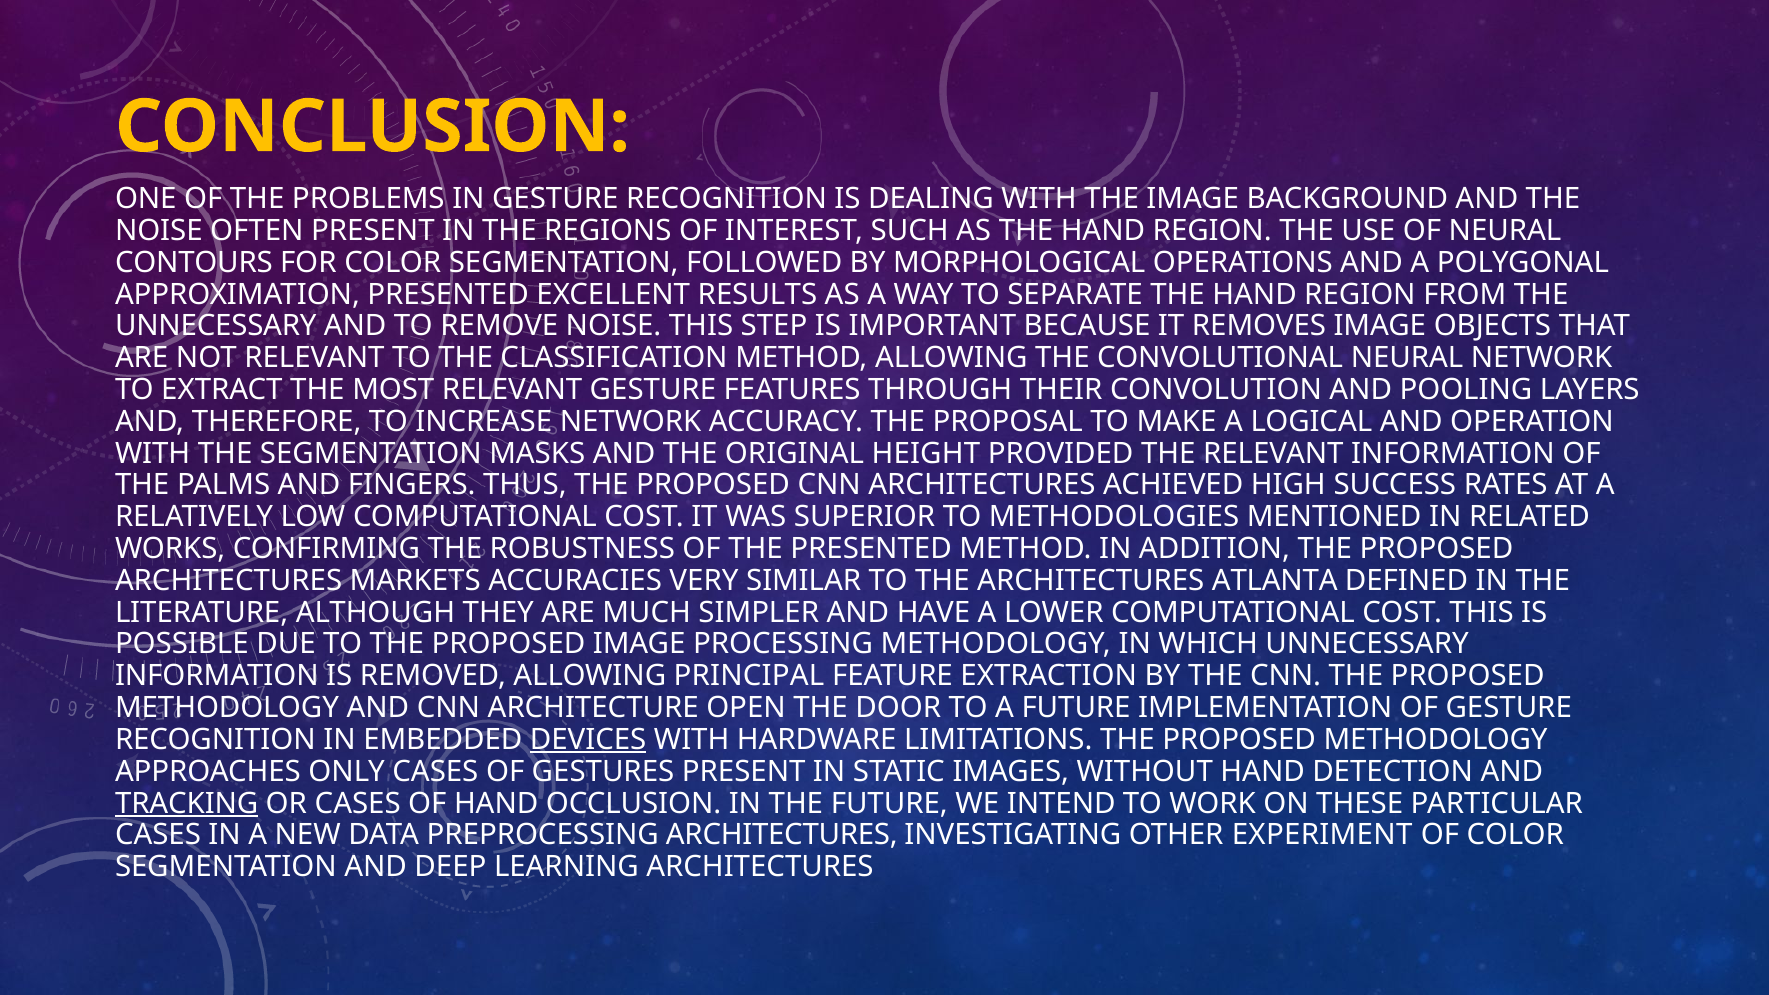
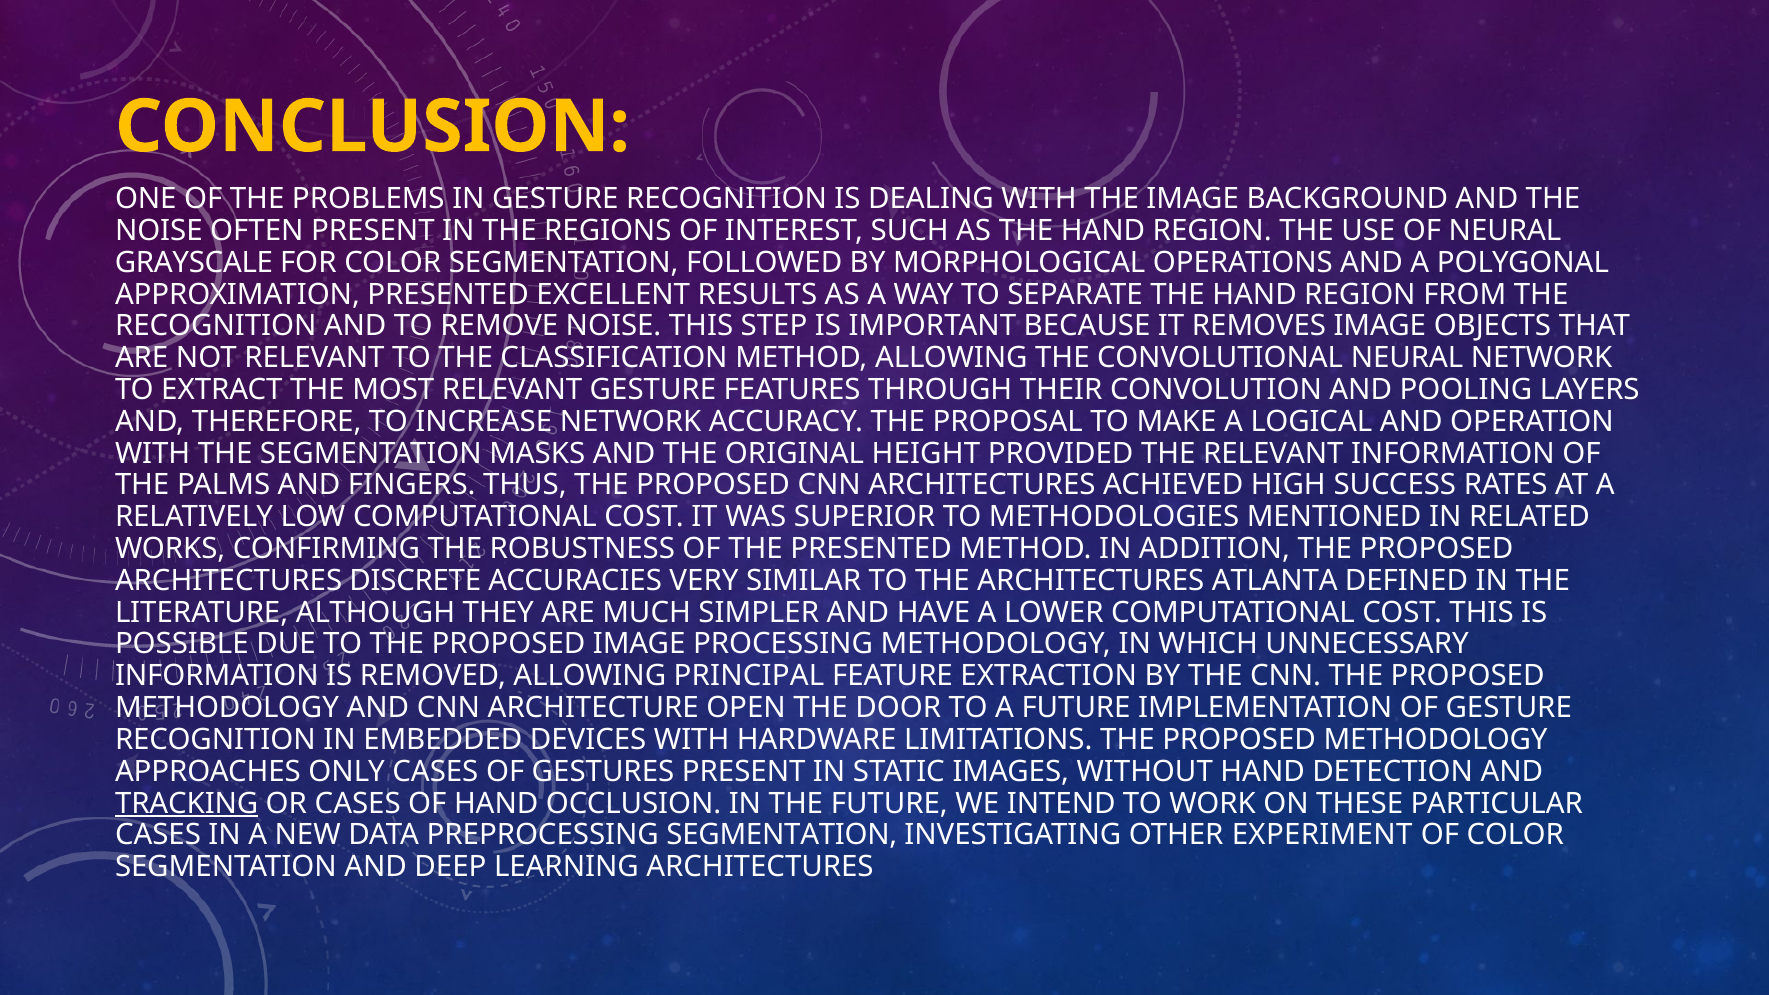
CONTOURS: CONTOURS -> GRAYSCALE
UNNECESSARY at (216, 326): UNNECESSARY -> RECOGNITION
MARKETS: MARKETS -> DISCRETE
DEVICES underline: present -> none
PREPROCESSING ARCHITECTURES: ARCHITECTURES -> SEGMENTATION
